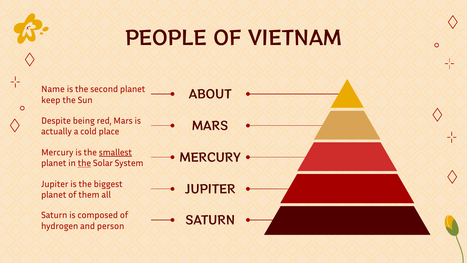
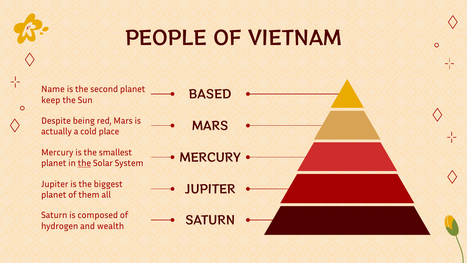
ABOUT: ABOUT -> BASED
smallest underline: present -> none
person: person -> wealth
